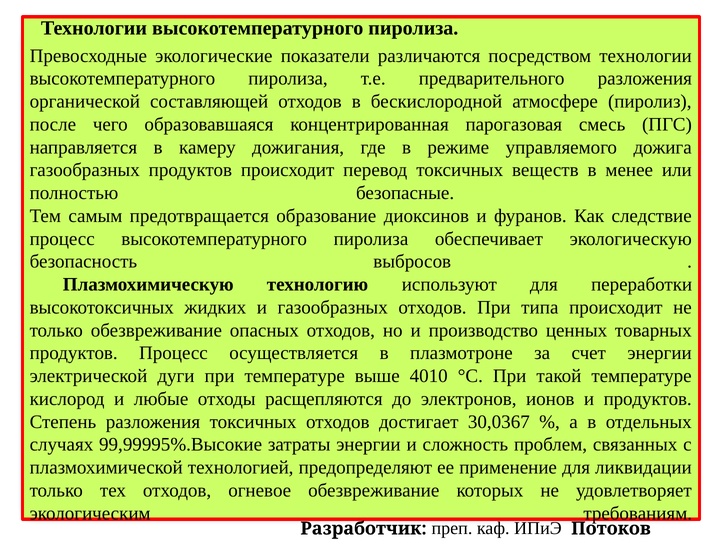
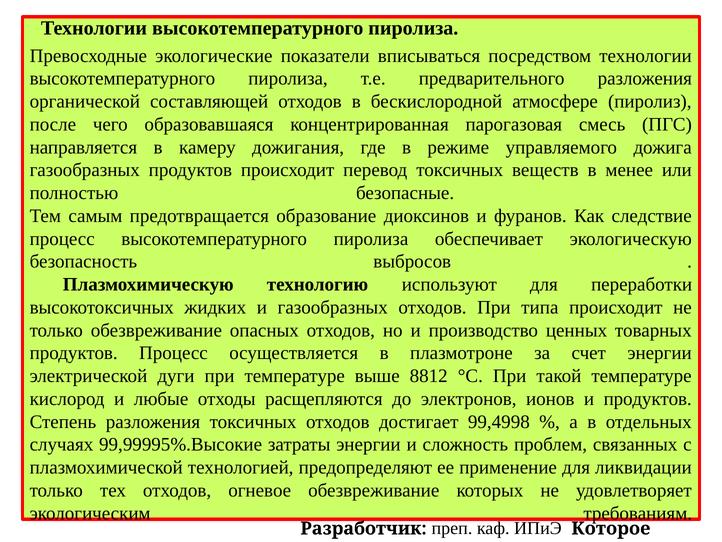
различаются: различаются -> вписываться
4010: 4010 -> 8812
30,0367: 30,0367 -> 99,4998
Потоков: Потоков -> Которое
